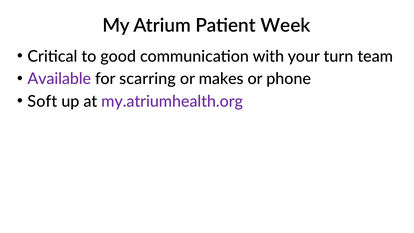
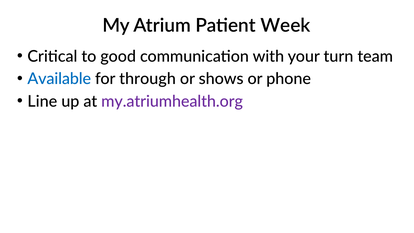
Available colour: purple -> blue
scarring: scarring -> through
makes: makes -> shows
Soft: Soft -> Line
